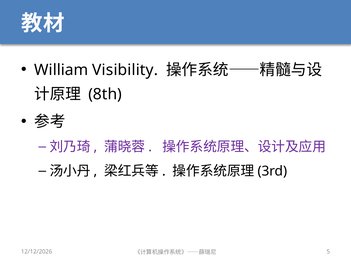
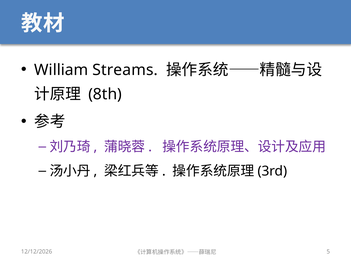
Visibility: Visibility -> Streams
